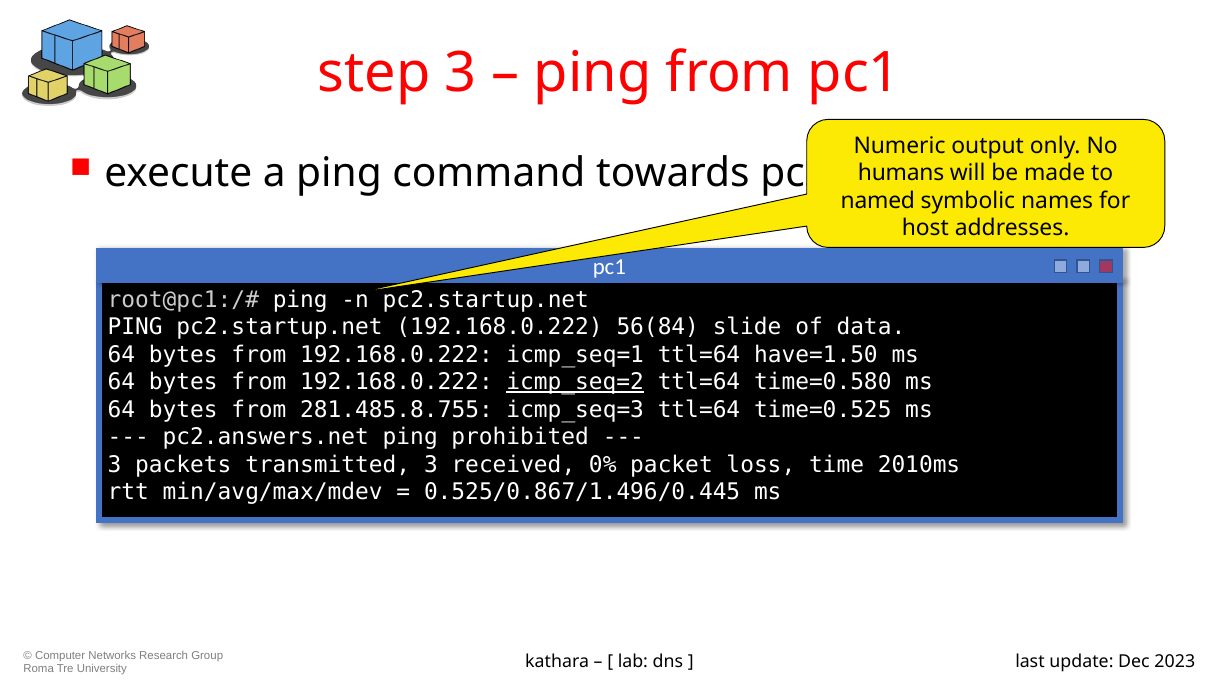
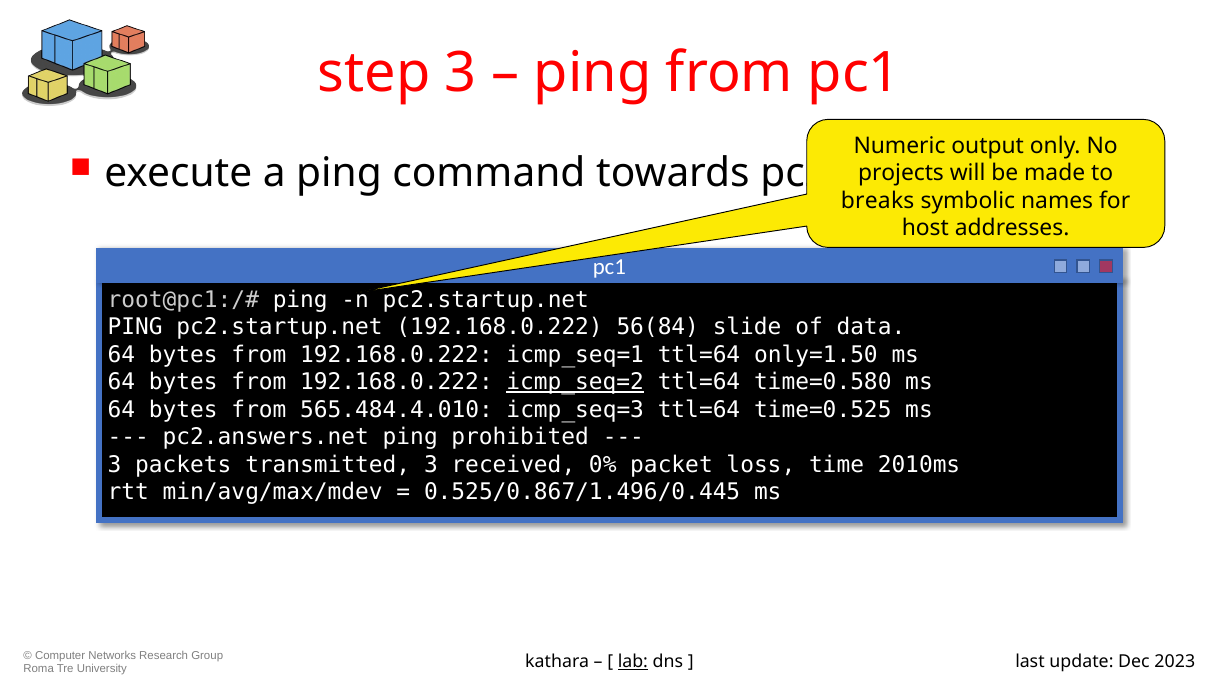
humans: humans -> projects
named: named -> breaks
have=1.50: have=1.50 -> only=1.50
281.485.8.755: 281.485.8.755 -> 565.484.4.010
lab underline: none -> present
